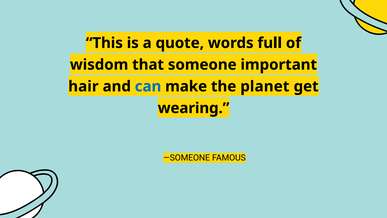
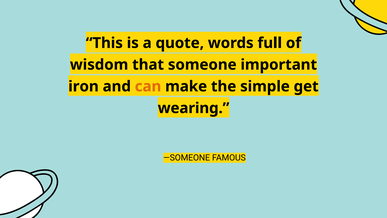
hair: hair -> iron
can colour: blue -> orange
planet: planet -> simple
